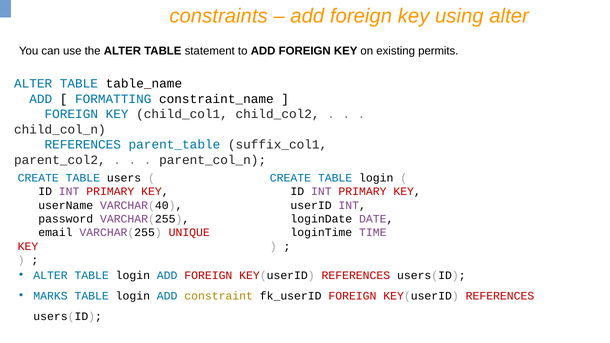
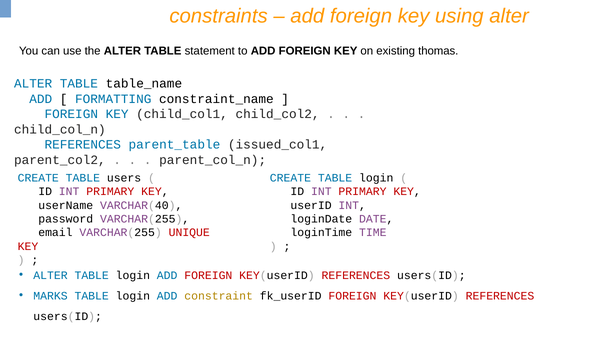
permits: permits -> thomas
suffix_col1: suffix_col1 -> issued_col1
